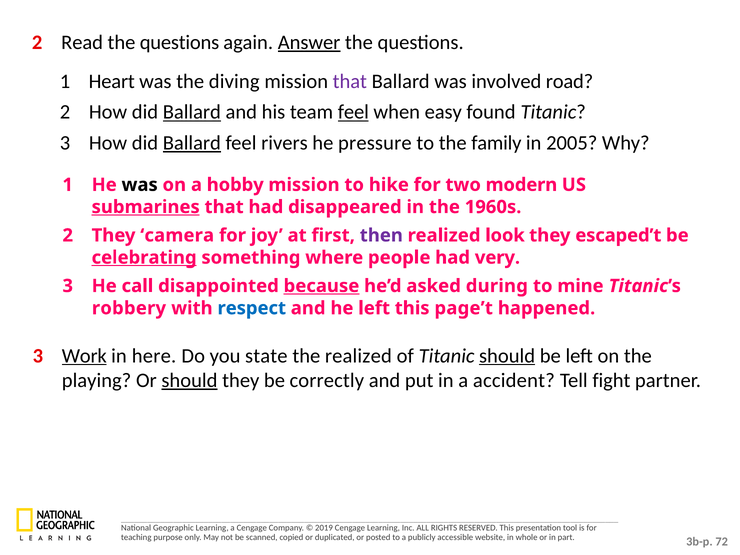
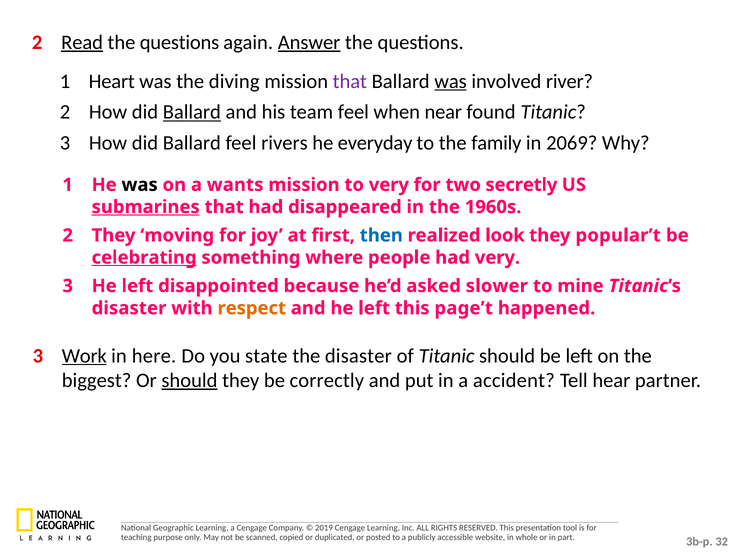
Read underline: none -> present
was at (451, 81) underline: none -> present
road: road -> river
feel at (353, 112) underline: present -> none
easy: easy -> near
Ballard at (192, 143) underline: present -> none
pressure: pressure -> everyday
2005: 2005 -> 2069
hobby: hobby -> wants
to hike: hike -> very
modern: modern -> secretly
camera: camera -> moving
then colour: purple -> blue
escaped’t: escaped’t -> popular’t
3 He call: call -> left
because underline: present -> none
during: during -> slower
robbery at (129, 308): robbery -> disaster
respect colour: blue -> orange
the realized: realized -> disaster
should at (507, 356) underline: present -> none
playing: playing -> biggest
fight: fight -> hear
72: 72 -> 32
